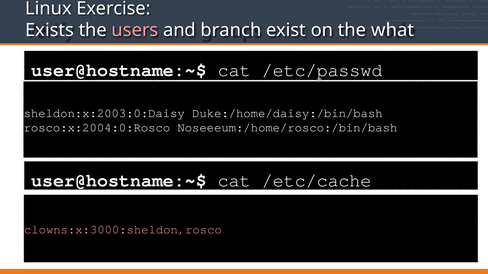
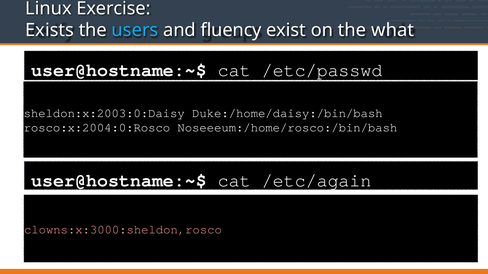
users colour: pink -> light blue
branch: branch -> fluency
/etc/cache: /etc/cache -> /etc/again
